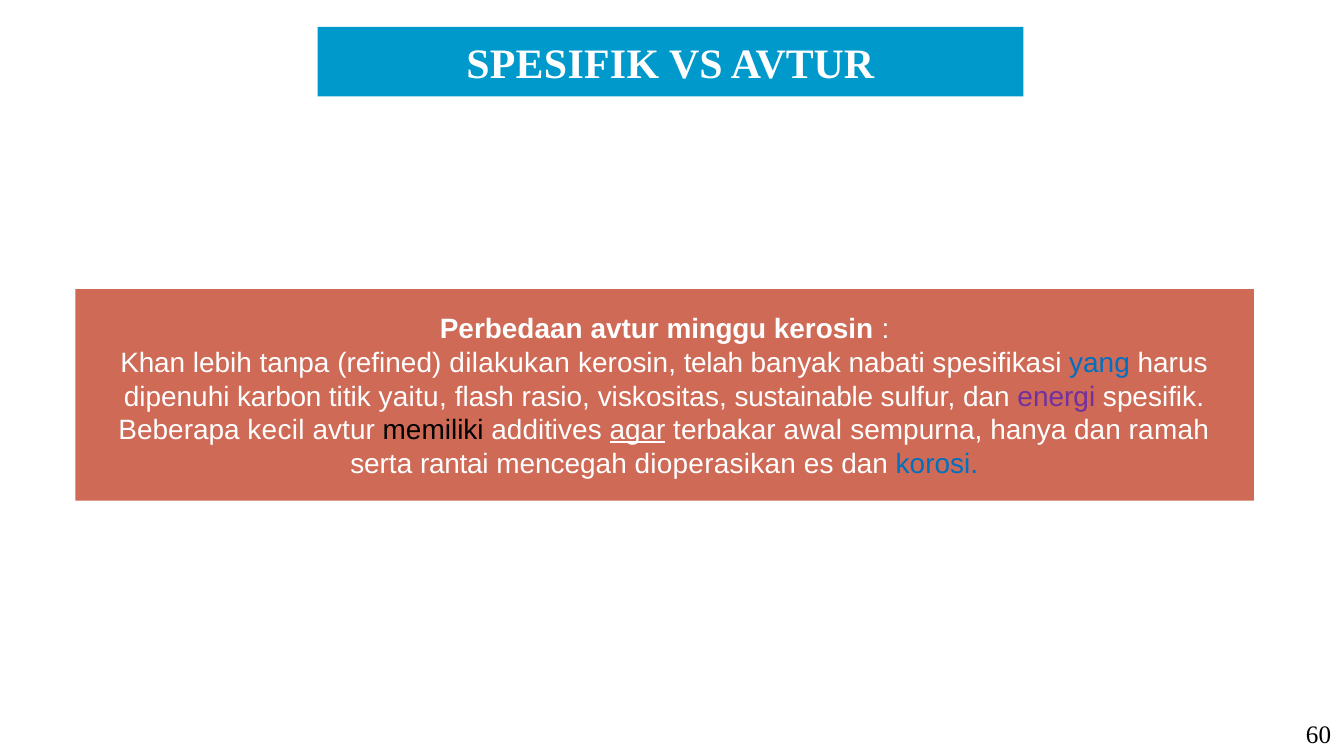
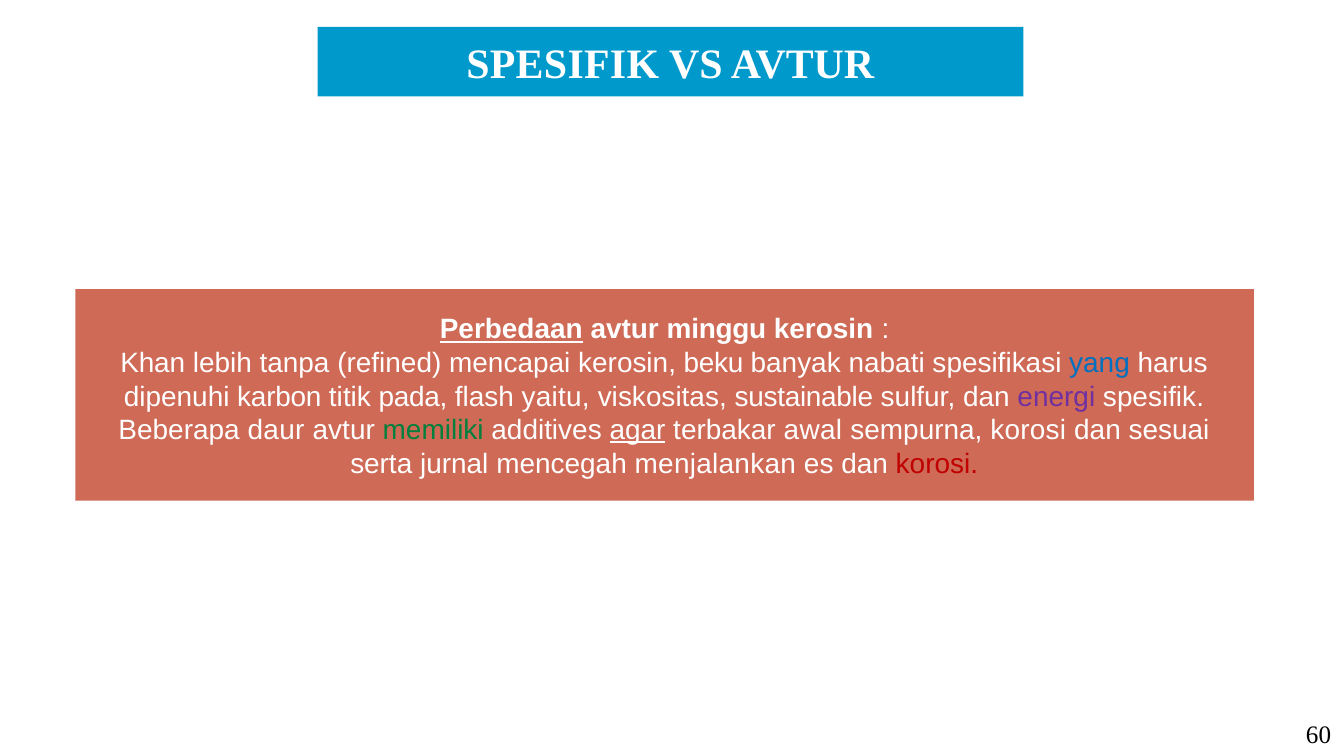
Perbedaan underline: none -> present
dilakukan: dilakukan -> mencapai
telah: telah -> beku
yaitu: yaitu -> pada
rasio: rasio -> yaitu
kecil: kecil -> daur
memiliki colour: black -> green
sempurna hanya: hanya -> korosi
ramah: ramah -> sesuai
rantai: rantai -> jurnal
dioperasikan: dioperasikan -> menjalankan
korosi at (937, 464) colour: blue -> red
